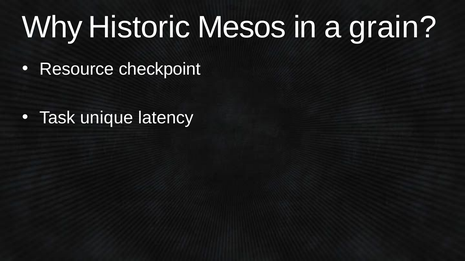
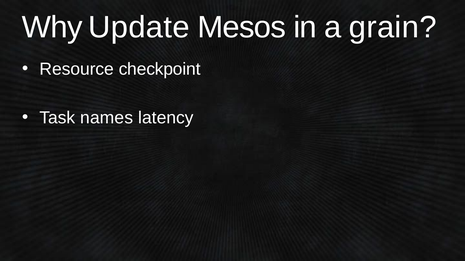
Historic: Historic -> Update
unique: unique -> names
